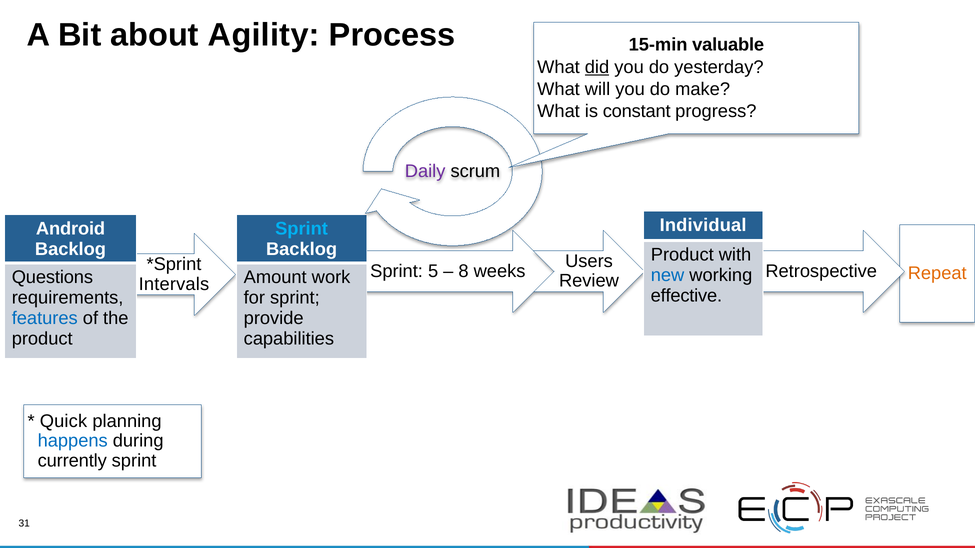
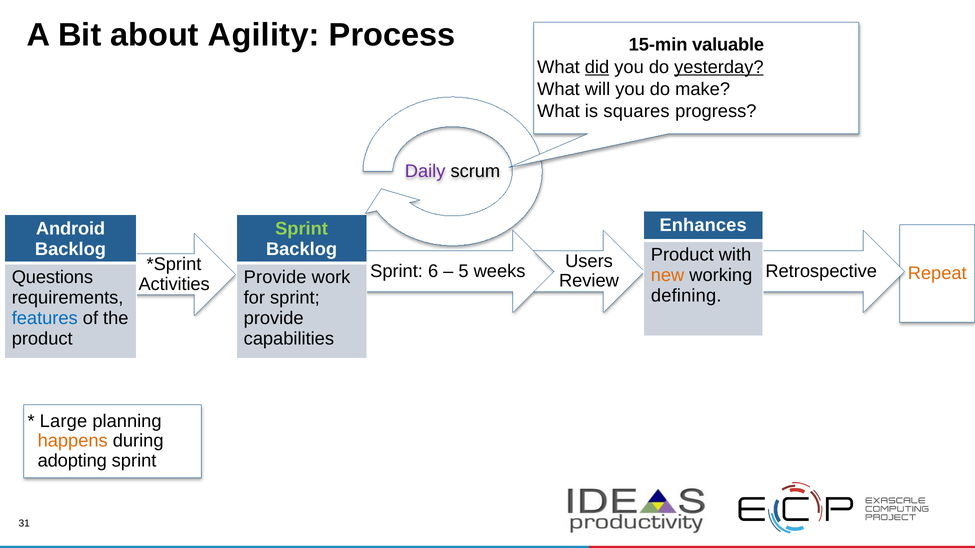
yesterday underline: none -> present
constant: constant -> squares
Individual: Individual -> Enhances
Sprint at (302, 229) colour: light blue -> light green
5: 5 -> 6
8: 8 -> 5
new colour: blue -> orange
Amount at (275, 277): Amount -> Provide
Intervals: Intervals -> Activities
effective: effective -> defining
Quick: Quick -> Large
happens colour: blue -> orange
currently: currently -> adopting
